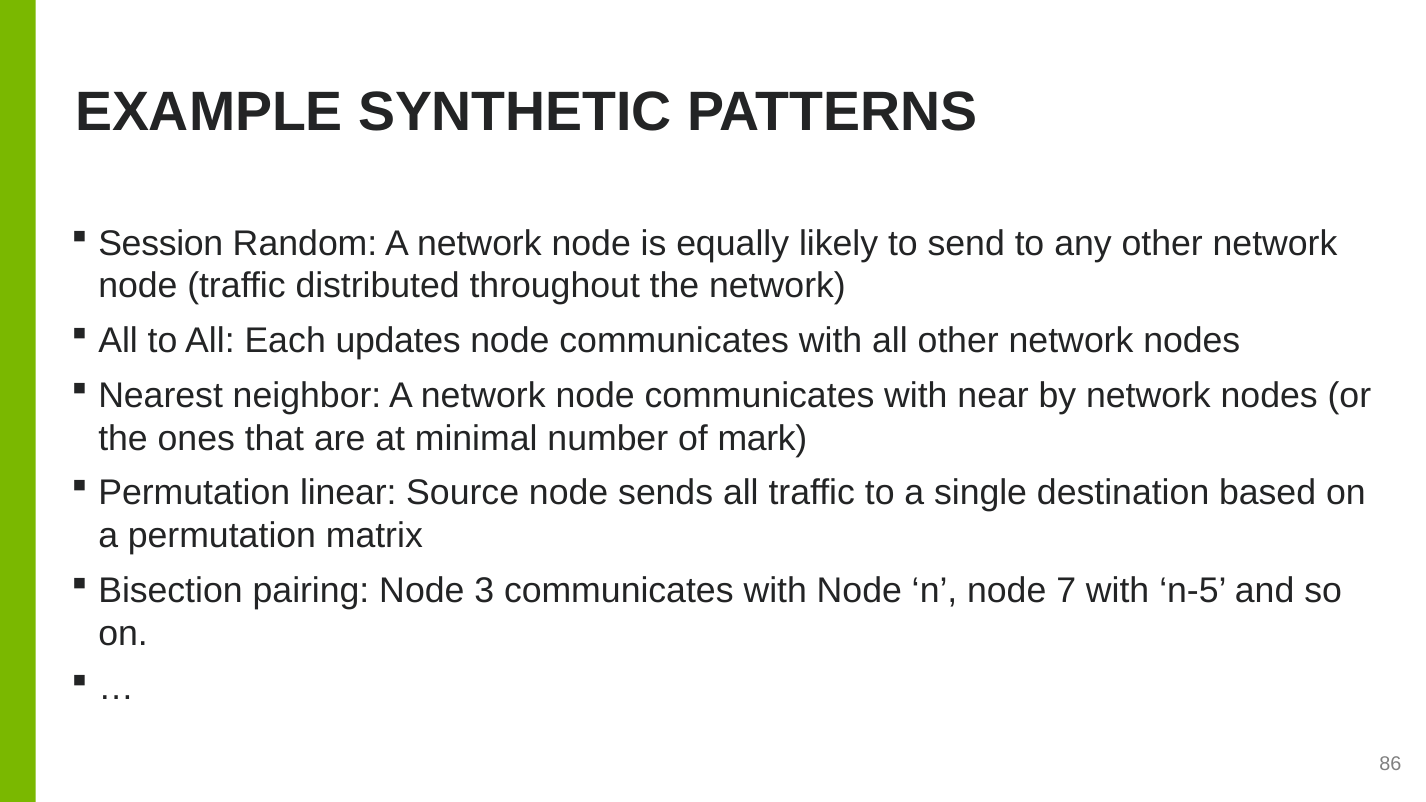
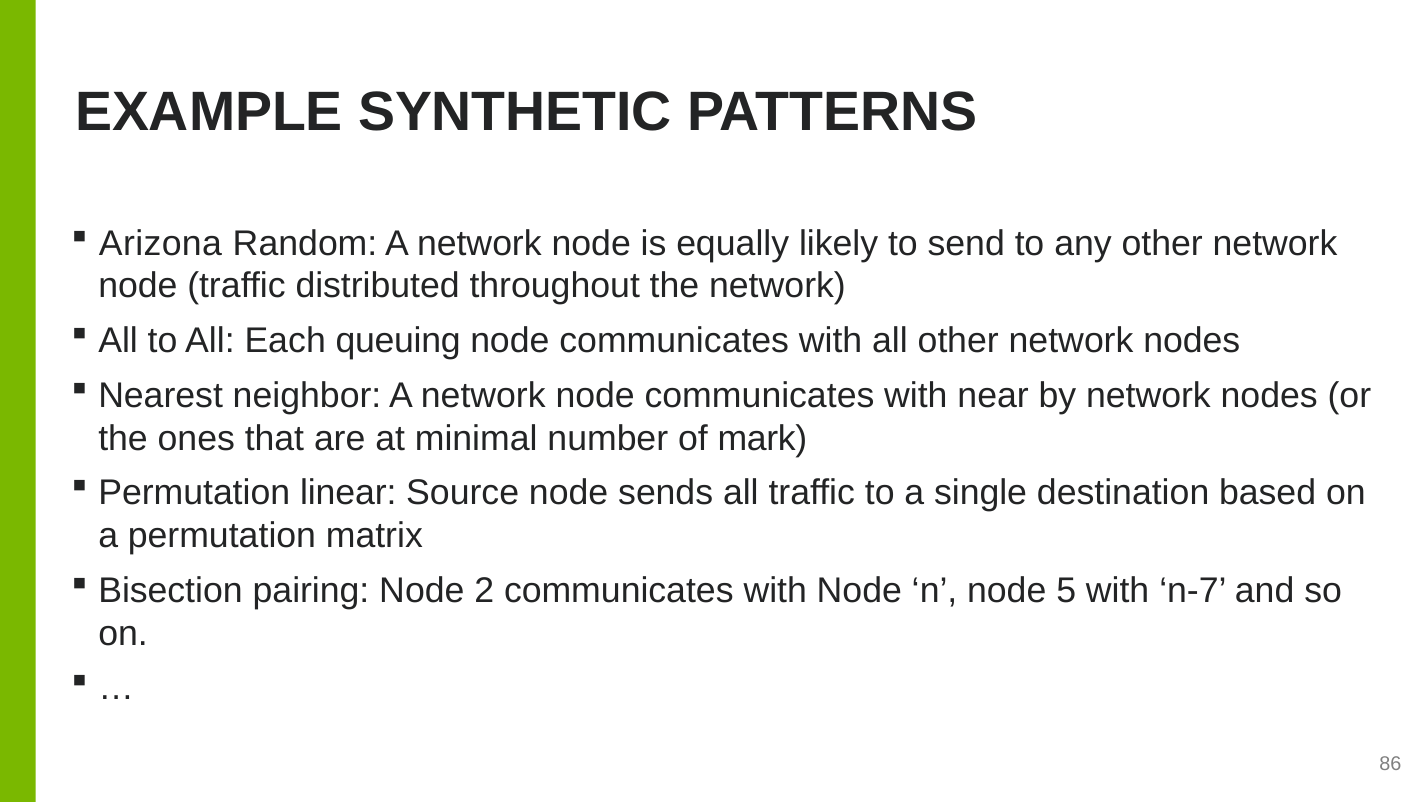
Session: Session -> Arizona
updates: updates -> queuing
3: 3 -> 2
7: 7 -> 5
n-5: n-5 -> n-7
